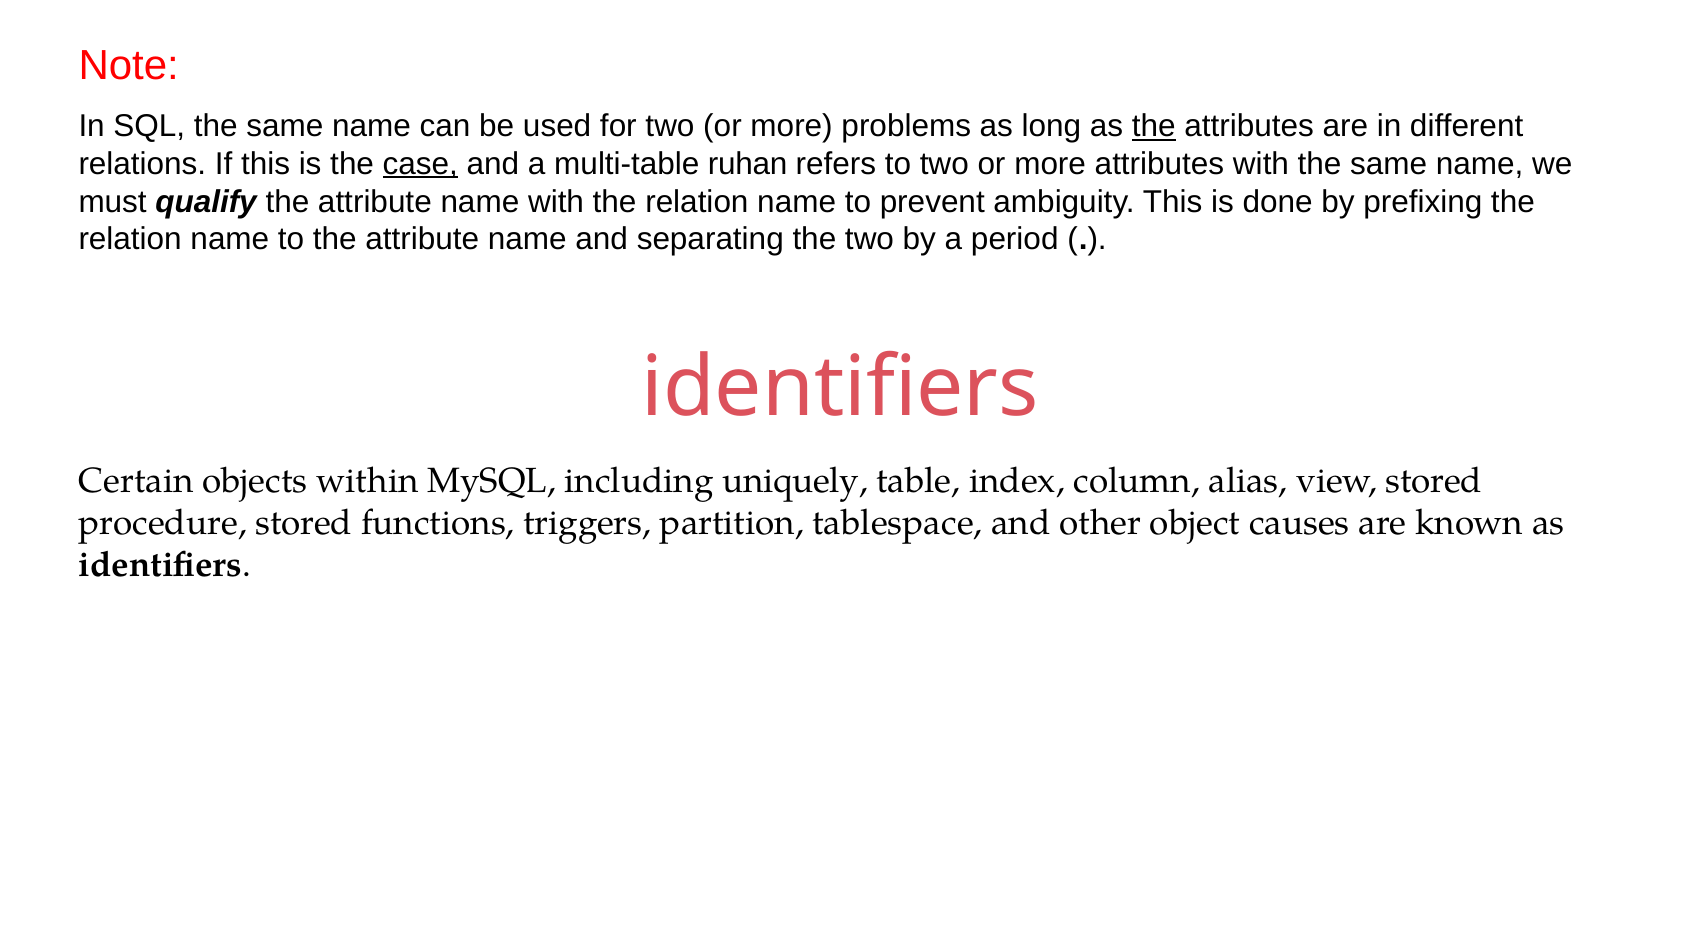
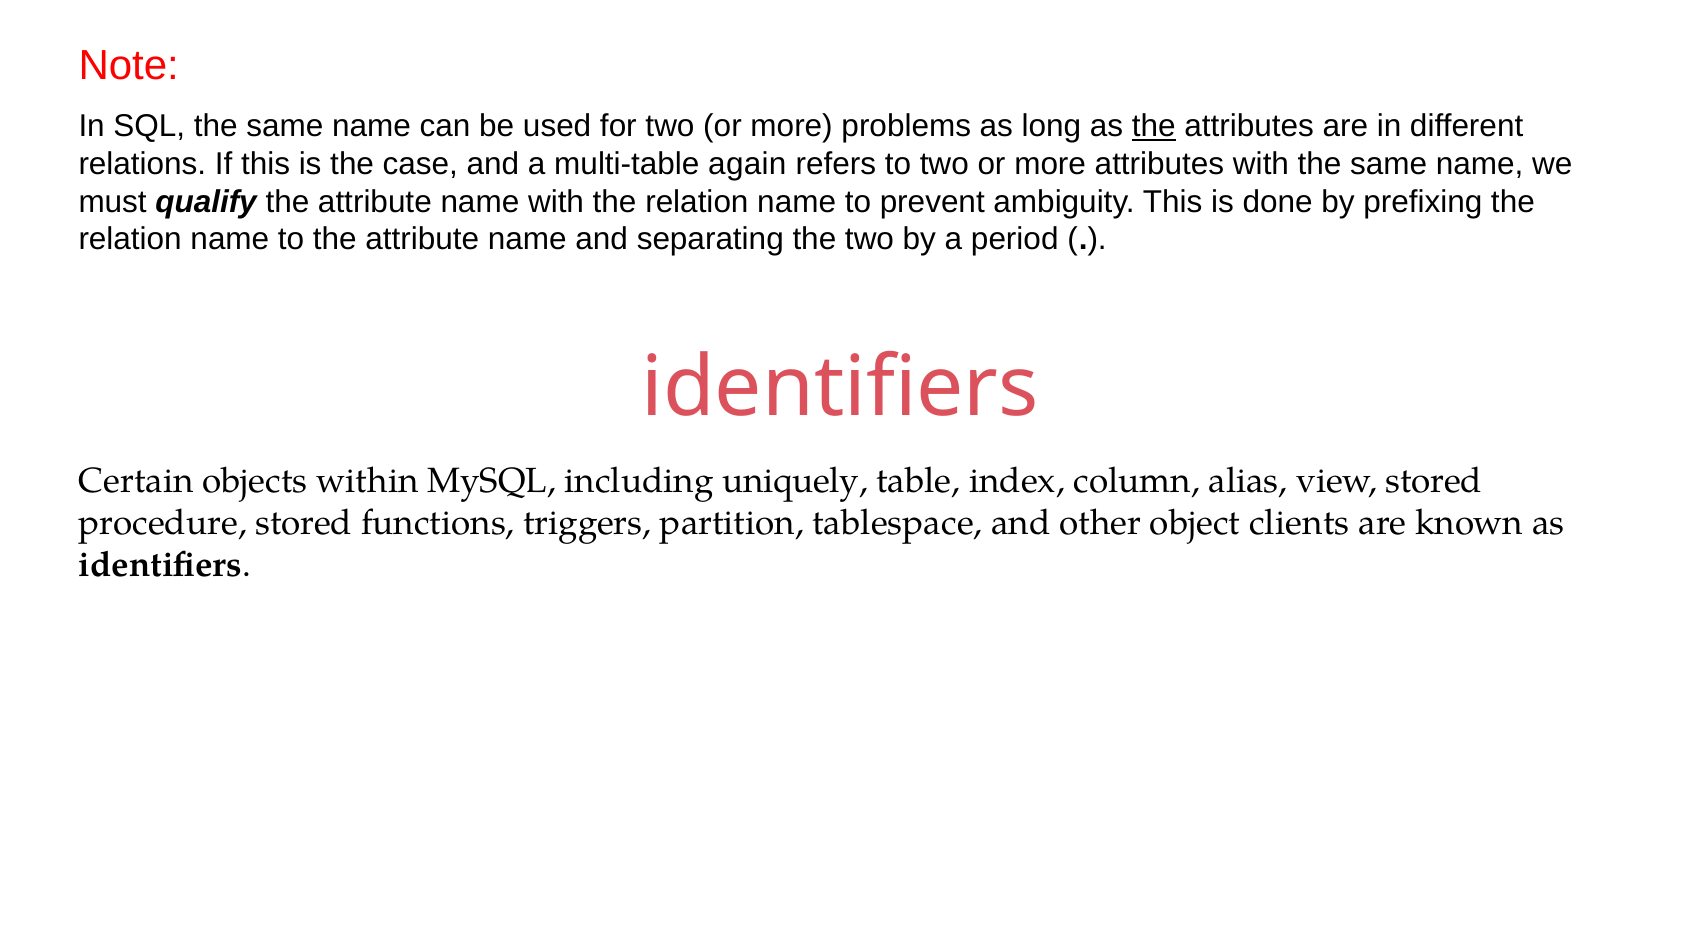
case underline: present -> none
ruhan: ruhan -> again
causes: causes -> clients
